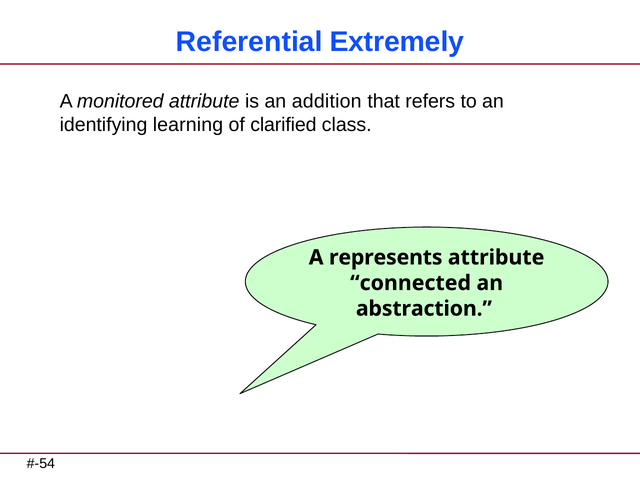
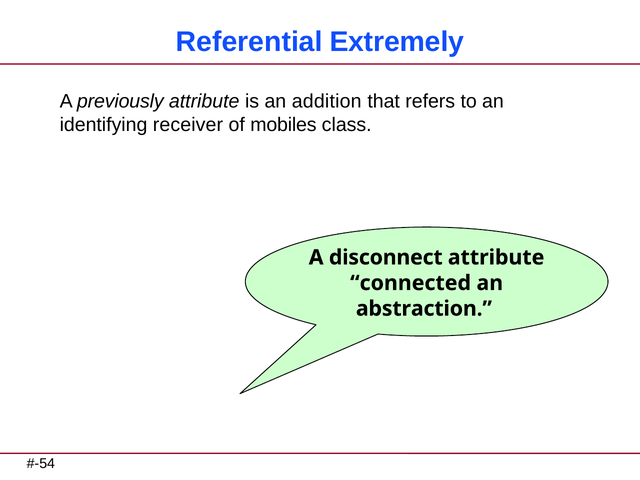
monitored: monitored -> previously
learning: learning -> receiver
clarified: clarified -> mobiles
represents: represents -> disconnect
